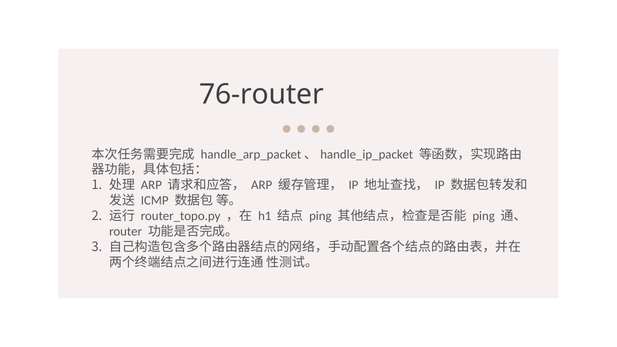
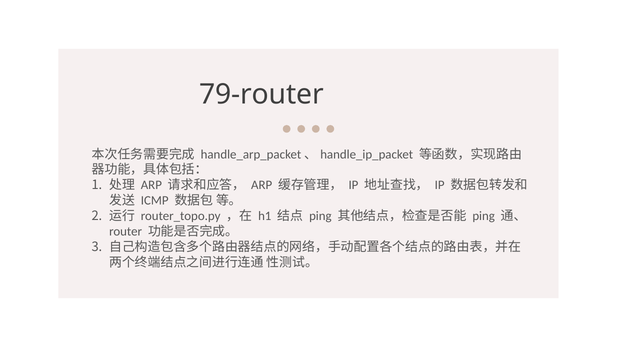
76-router: 76-router -> 79-router
